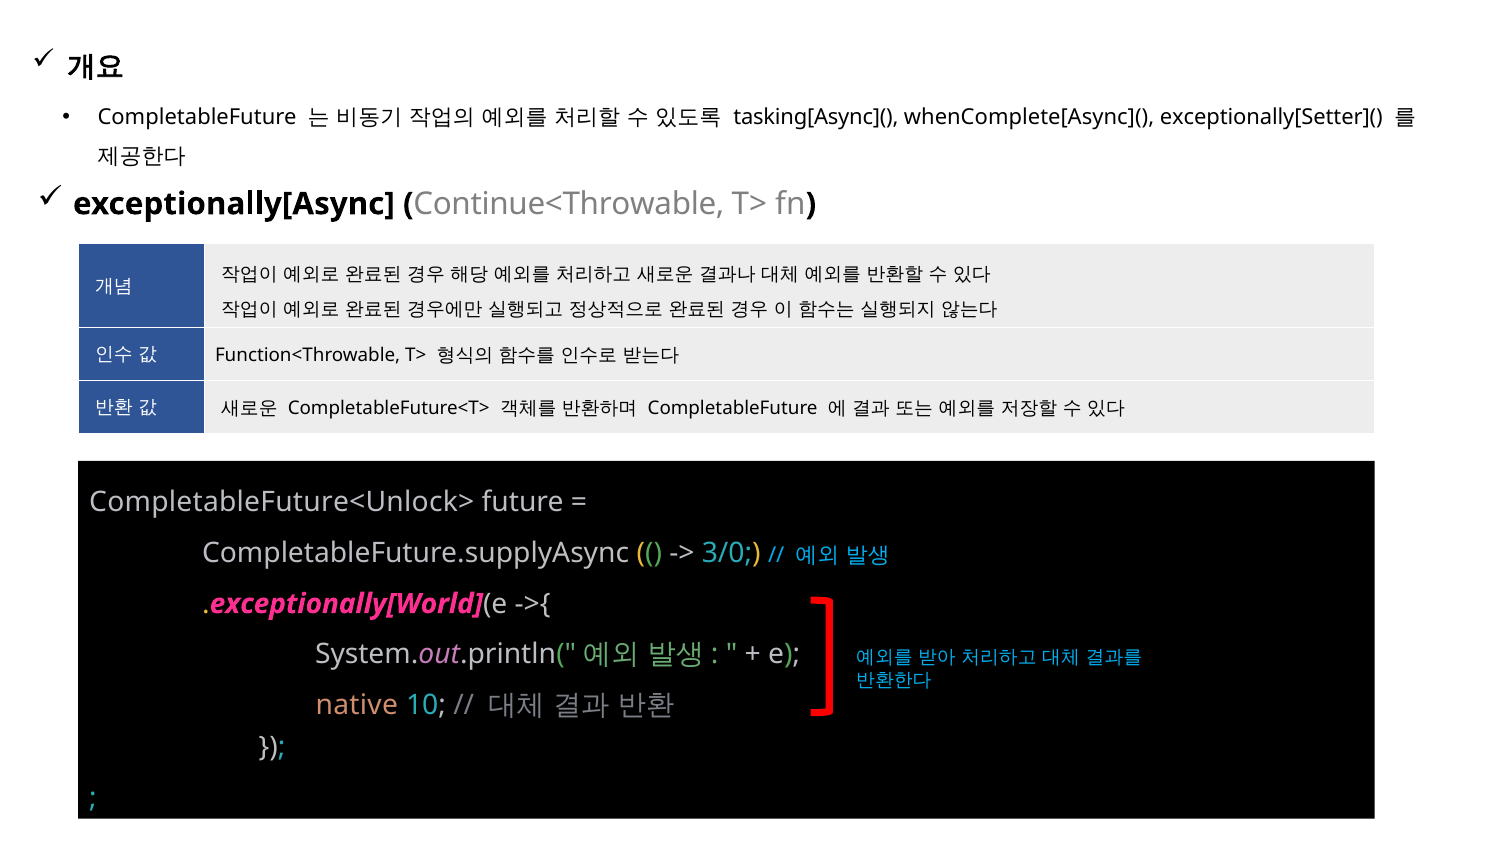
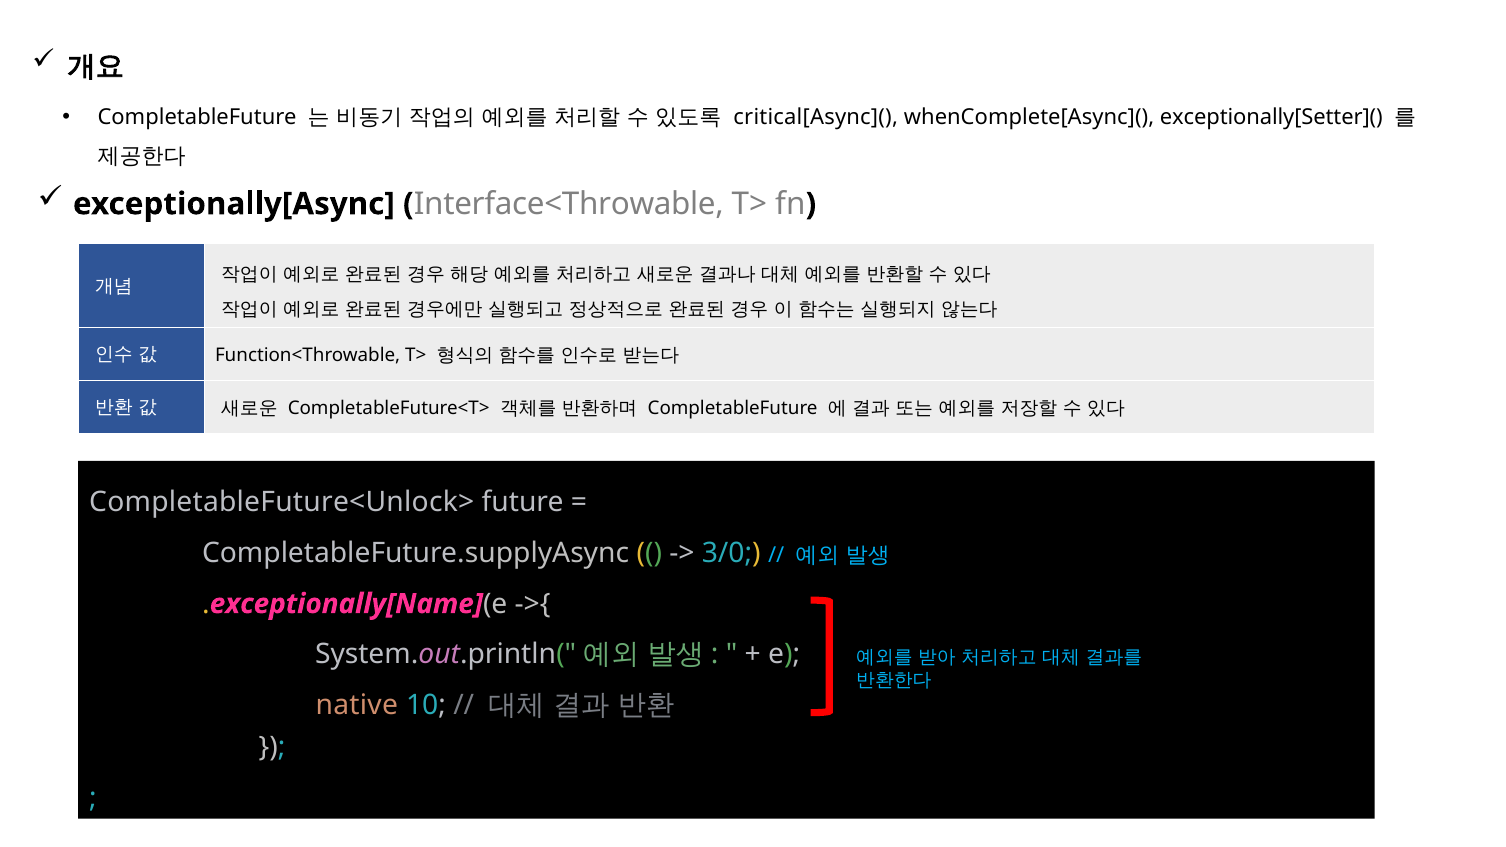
tasking[Async](: tasking[Async]( -> critical[Async](
Continue<Throwable: Continue<Throwable -> Interface<Throwable
exceptionally[World: exceptionally[World -> exceptionally[Name
